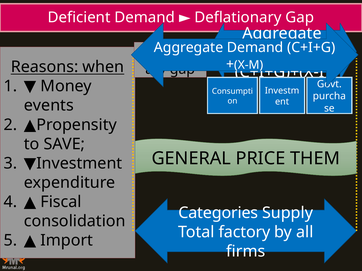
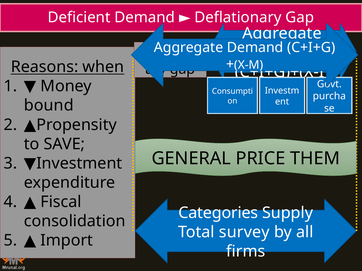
events: events -> bound
factory: factory -> survey
